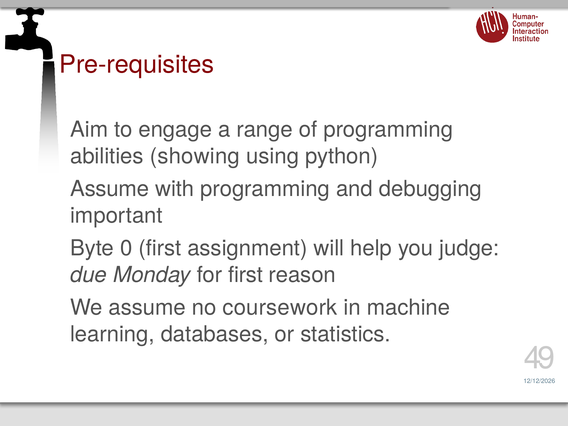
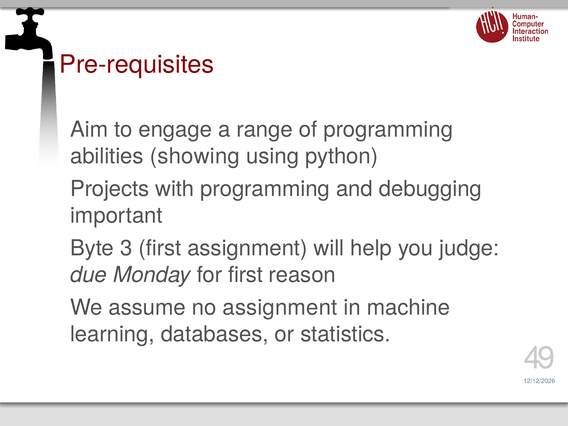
Assume at (110, 189): Assume -> Projects
0: 0 -> 3
no coursework: coursework -> assignment
